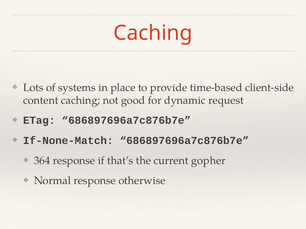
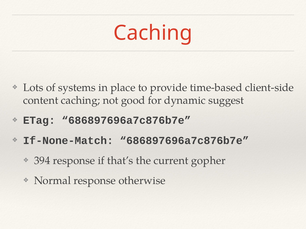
request: request -> suggest
364: 364 -> 394
